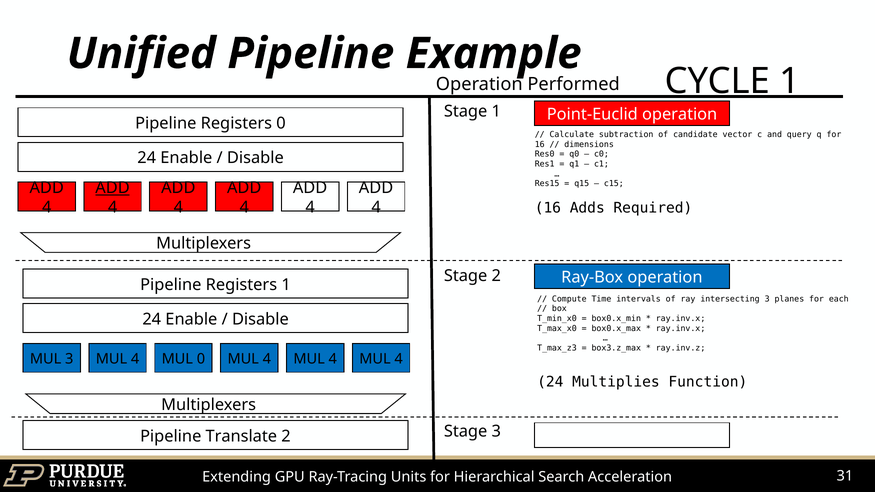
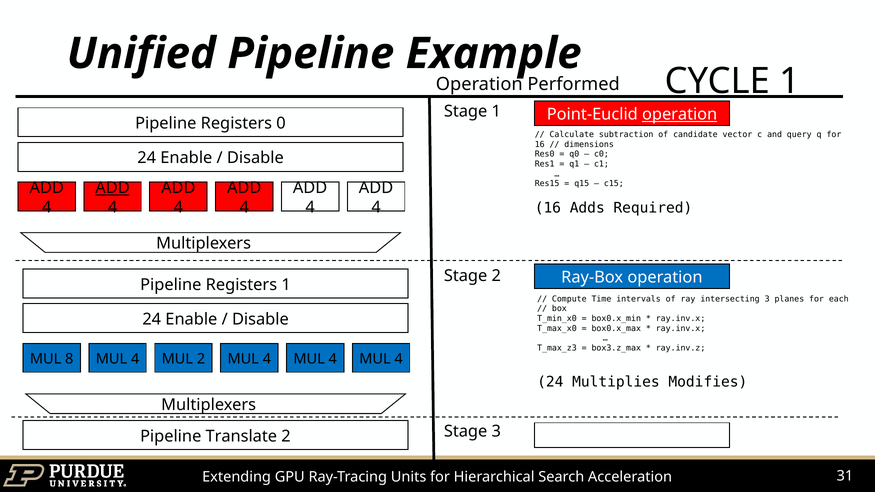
operation at (680, 115) underline: none -> present
MUL 3: 3 -> 8
MUL 0: 0 -> 2
Function: Function -> Modifies
